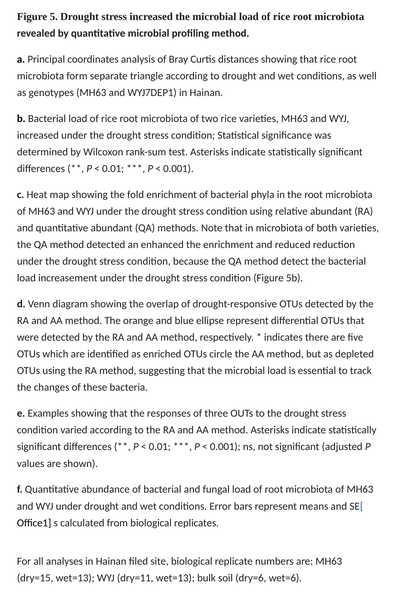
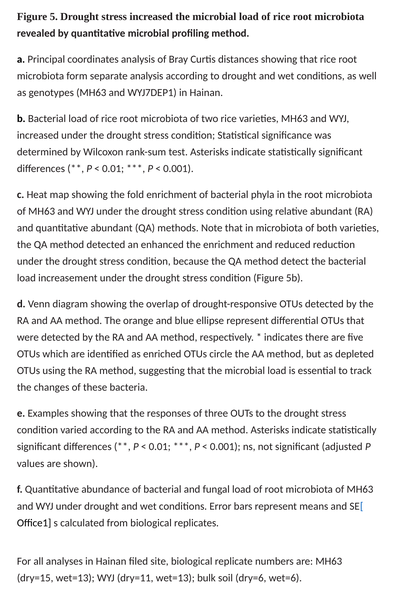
separate triangle: triangle -> analysis
